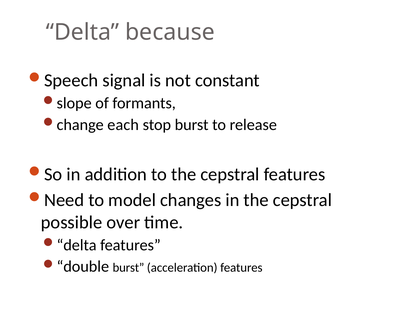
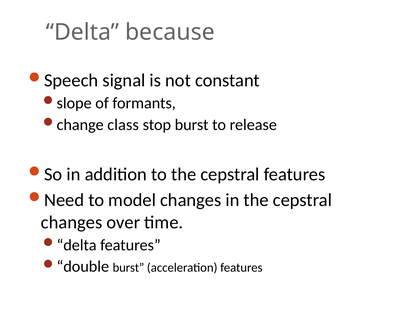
each: each -> class
possible at (72, 222): possible -> changes
